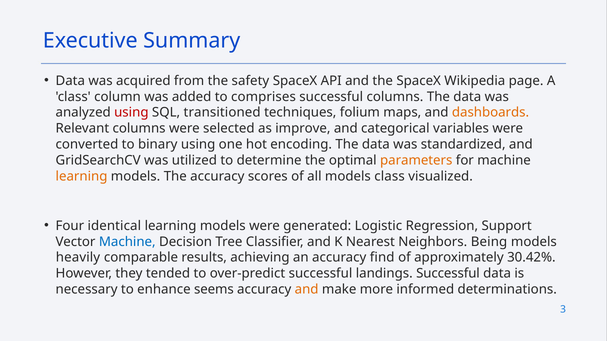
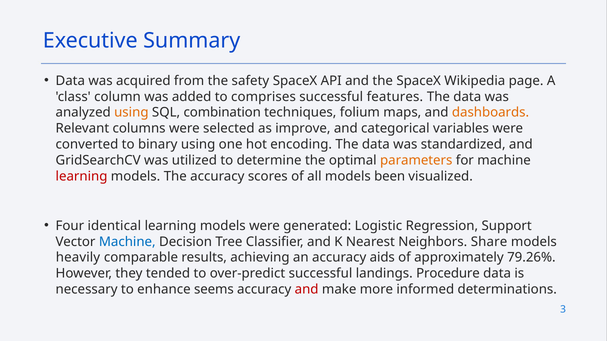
successful columns: columns -> features
using at (131, 113) colour: red -> orange
transitioned: transitioned -> combination
learning at (82, 176) colour: orange -> red
models class: class -> been
Being: Being -> Share
find: find -> aids
30.42%: 30.42% -> 79.26%
landings Successful: Successful -> Procedure
and at (307, 290) colour: orange -> red
